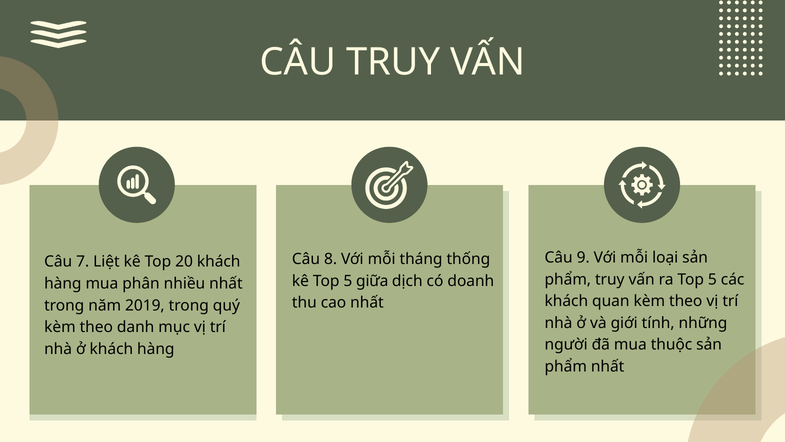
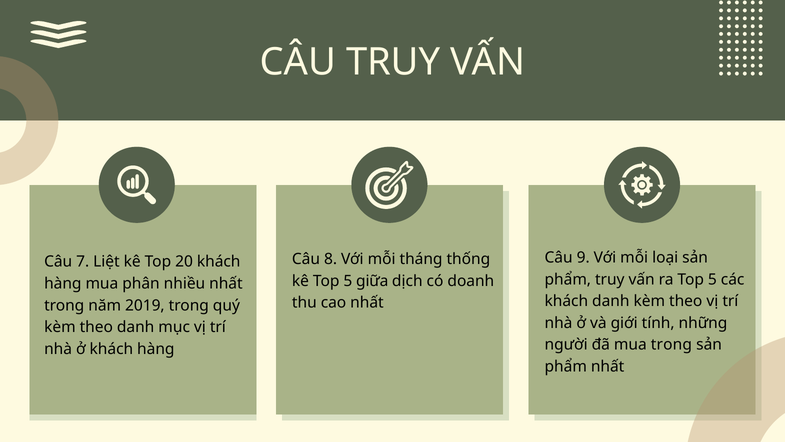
khách quan: quan -> danh
mua thuộc: thuộc -> trong
